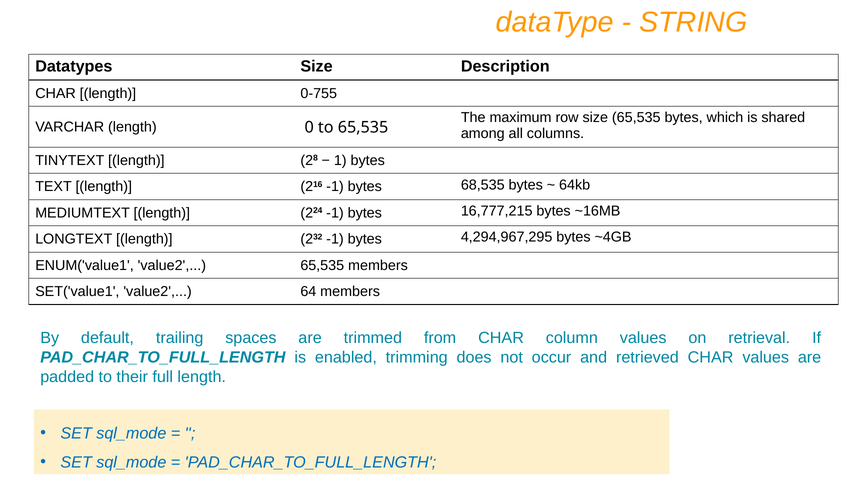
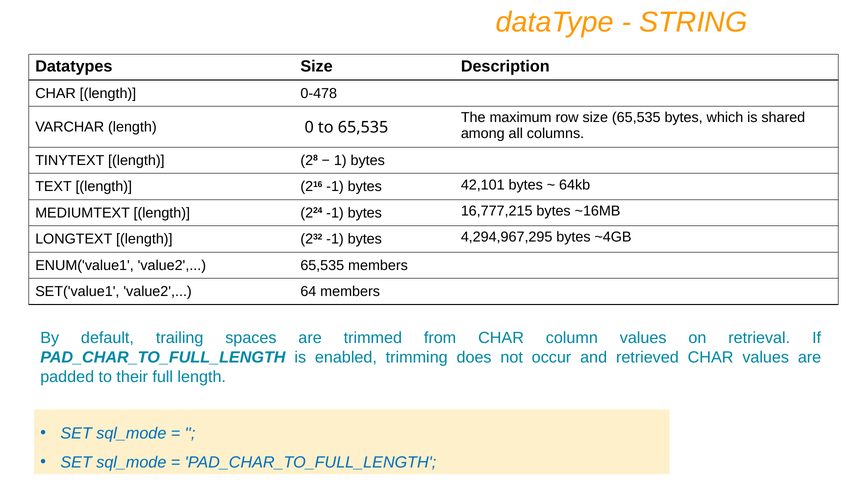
0-755: 0-755 -> 0-478
68,535: 68,535 -> 42,101
